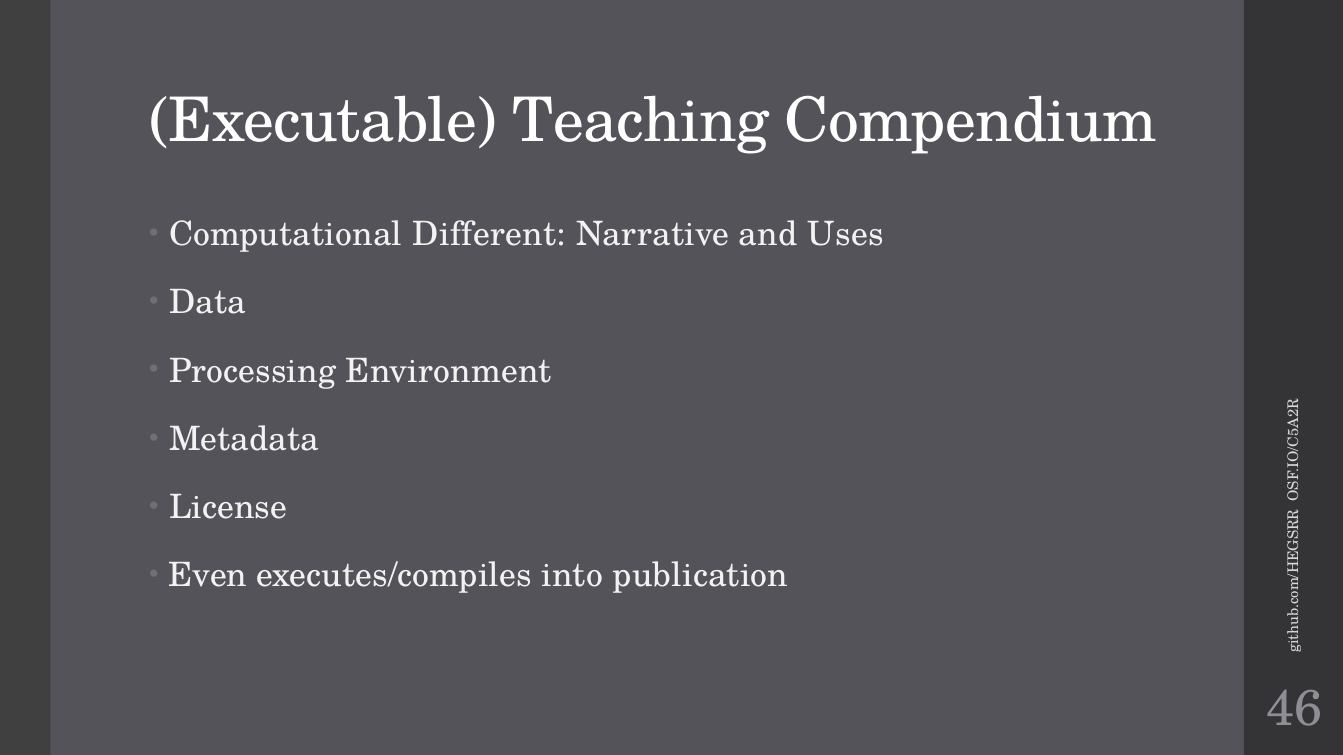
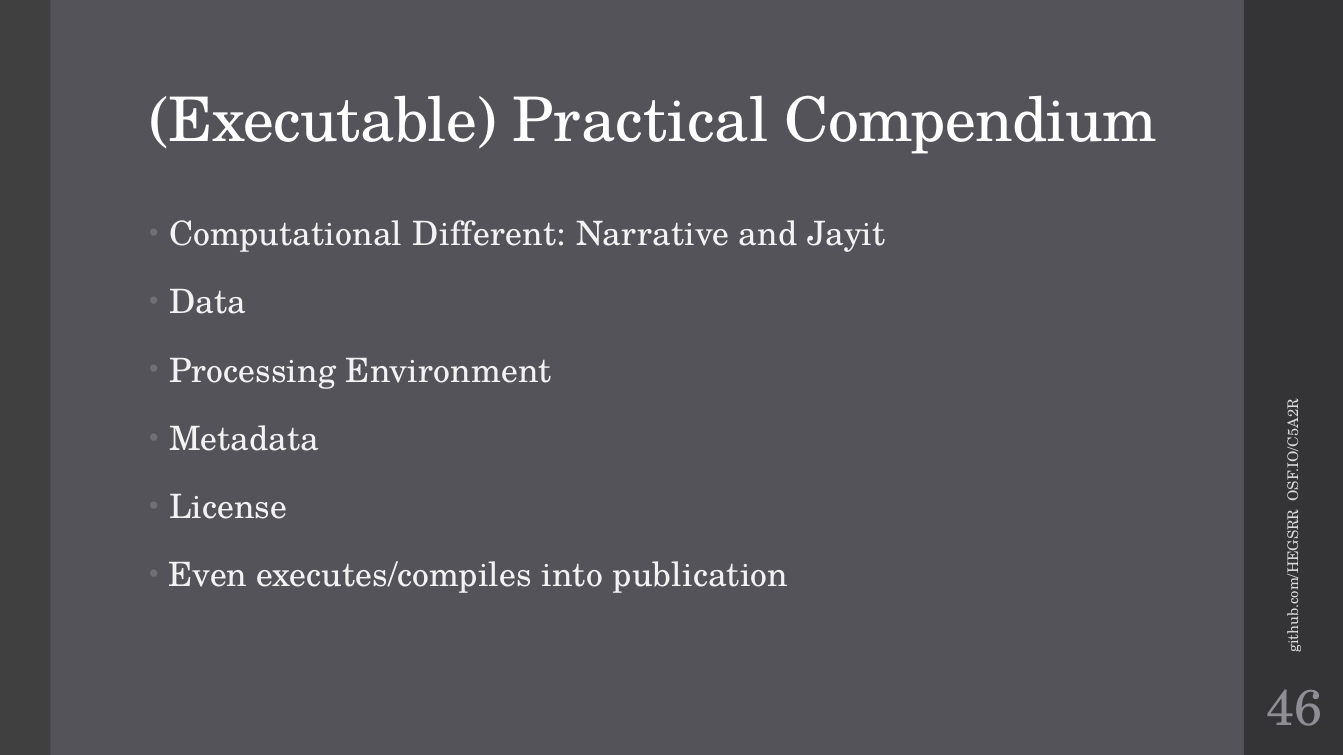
Teaching: Teaching -> Practical
Uses: Uses -> Jayit
